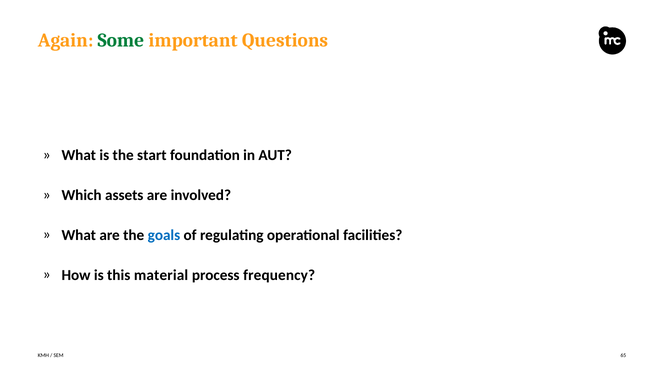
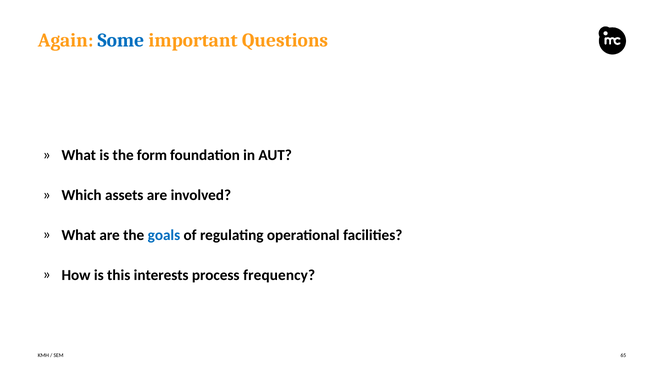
Some colour: green -> blue
start: start -> form
material: material -> interests
